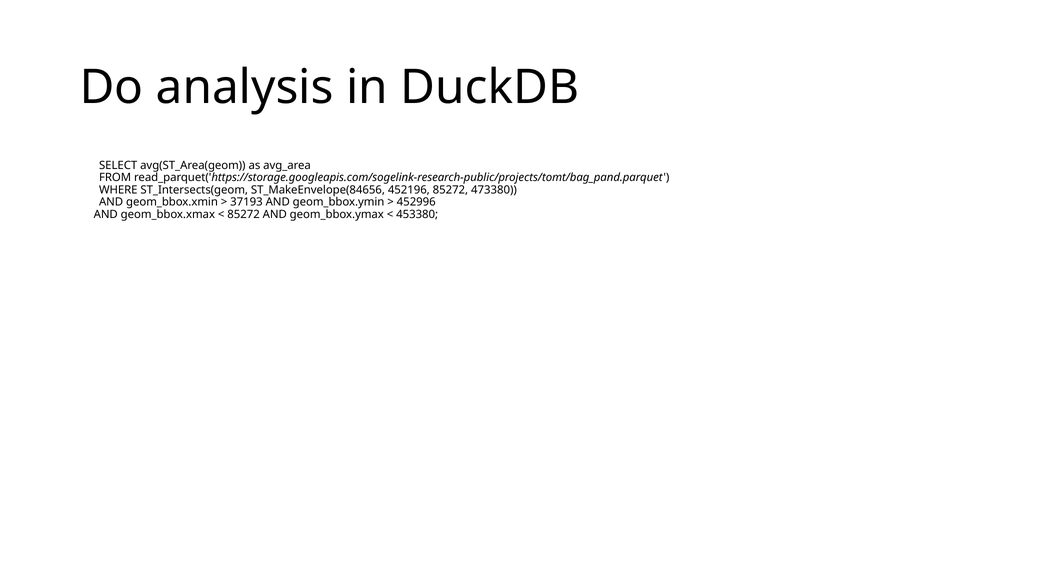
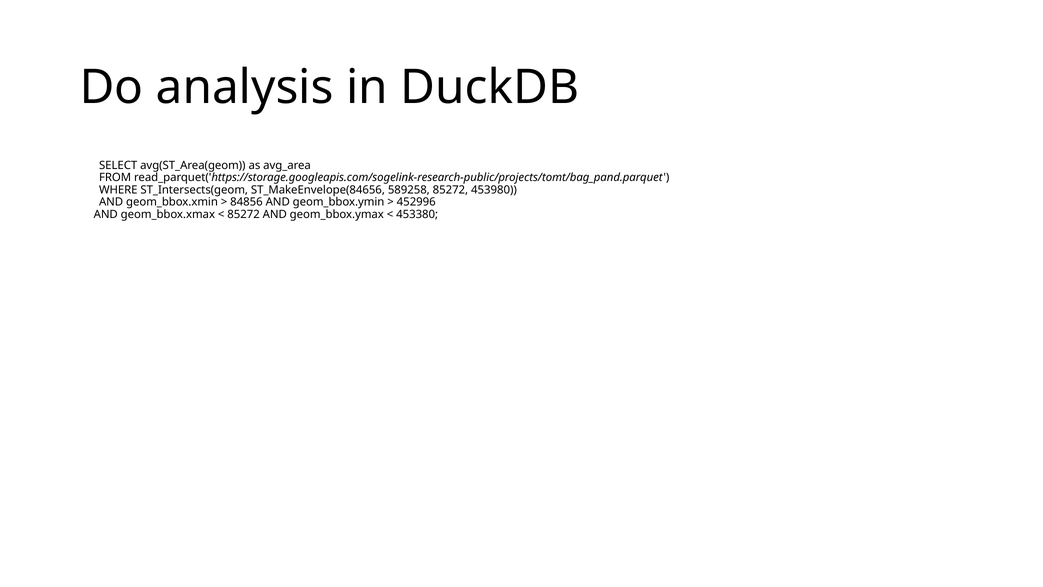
452196: 452196 -> 589258
473380: 473380 -> 453980
37193: 37193 -> 84856
